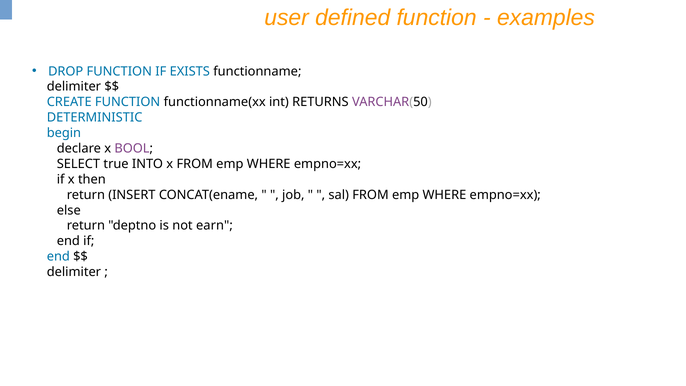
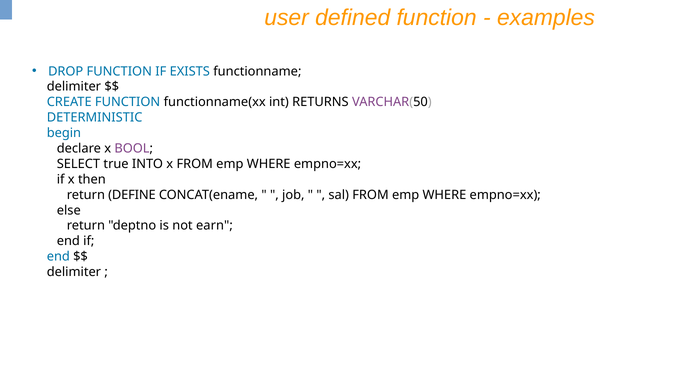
INSERT: INSERT -> DEFINE
